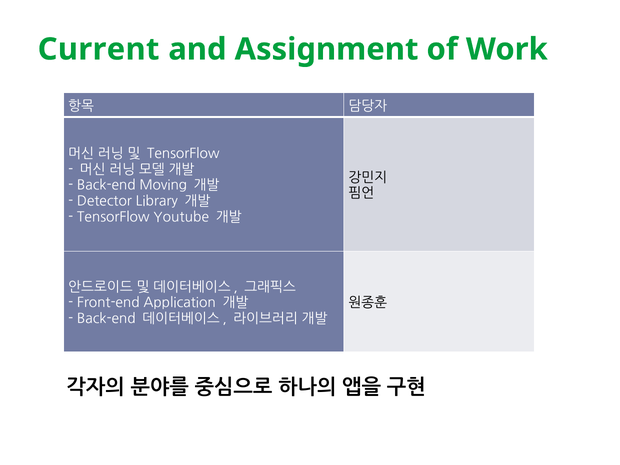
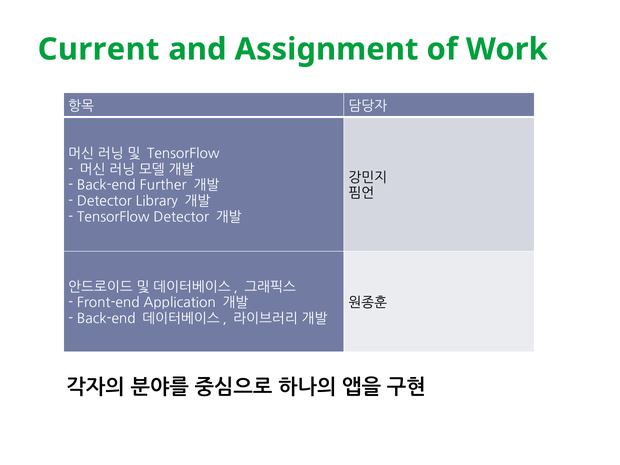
Moving: Moving -> Further
TensorFlow Youtube: Youtube -> Detector
